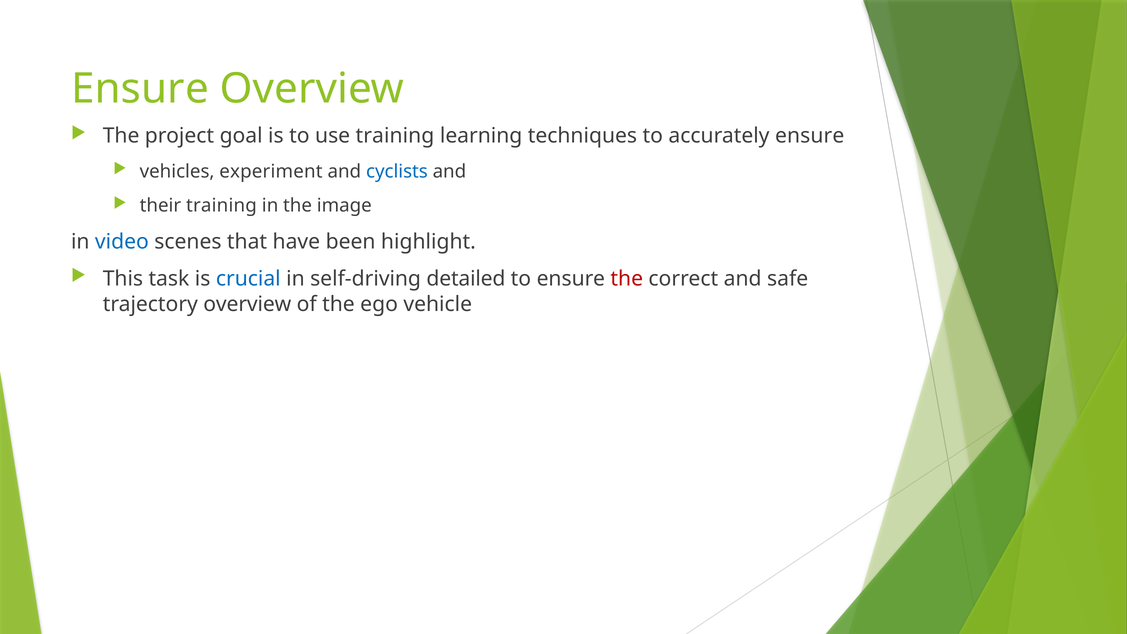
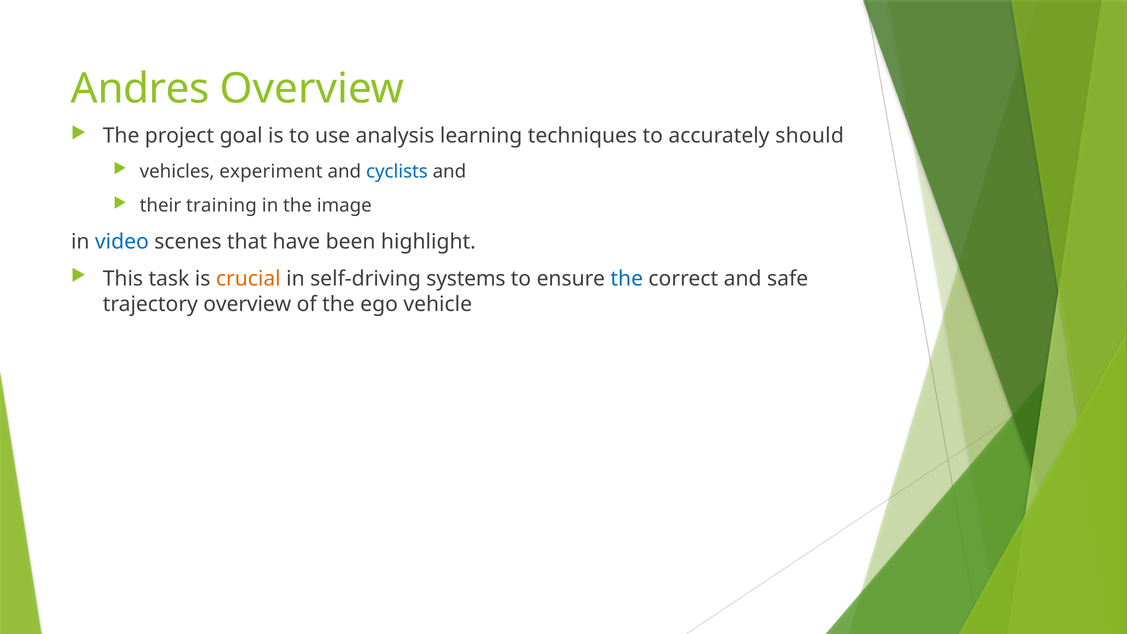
Ensure at (140, 89): Ensure -> Andres
use training: training -> analysis
accurately ensure: ensure -> should
crucial colour: blue -> orange
detailed: detailed -> systems
the at (627, 279) colour: red -> blue
